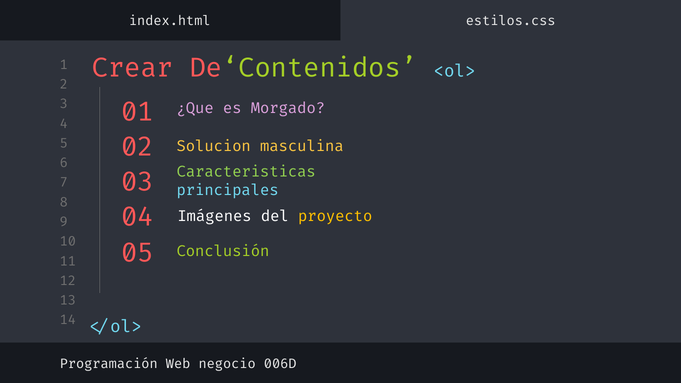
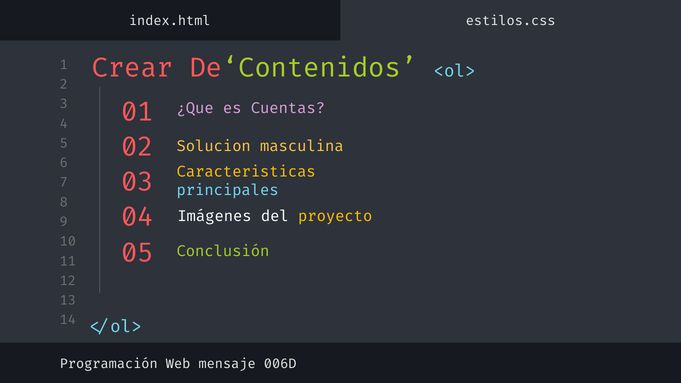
Morgado: Morgado -> Cuentas
Caracteristicas colour: light green -> yellow
negocio: negocio -> mensaje
